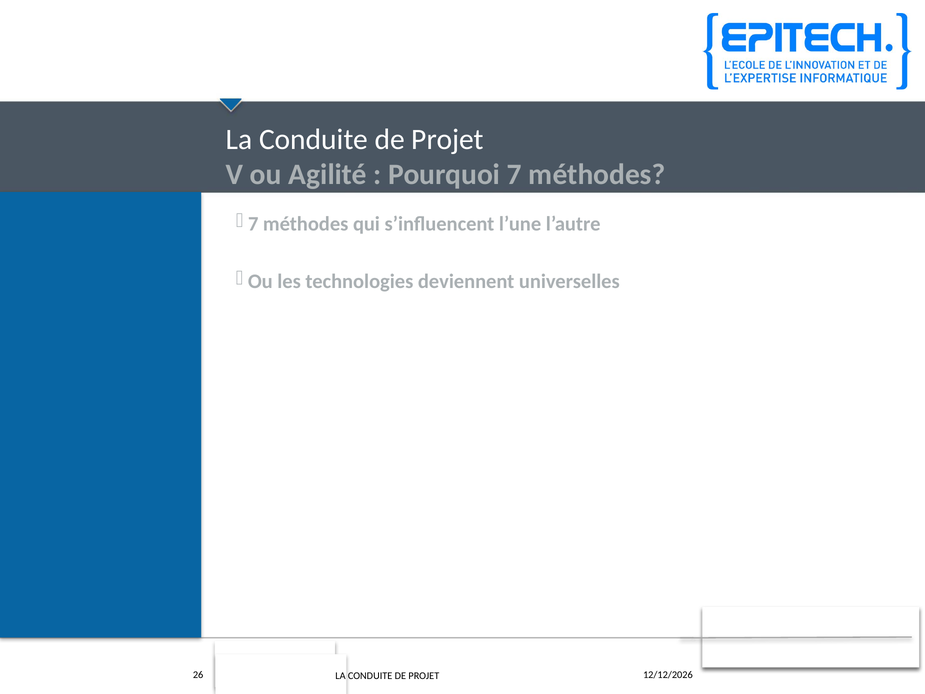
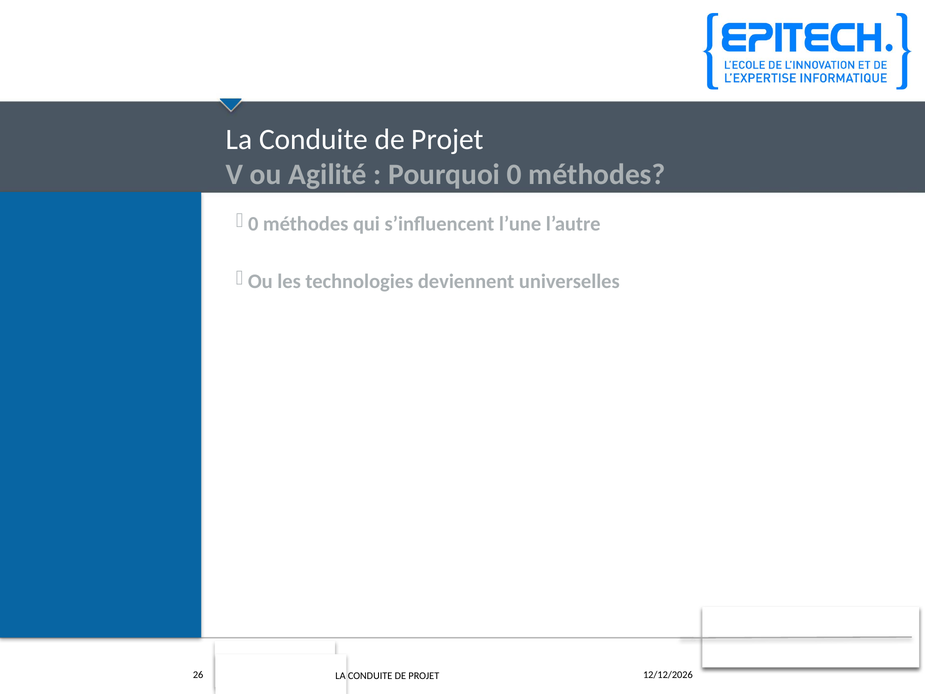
Pourquoi 7: 7 -> 0
7 at (253, 224): 7 -> 0
